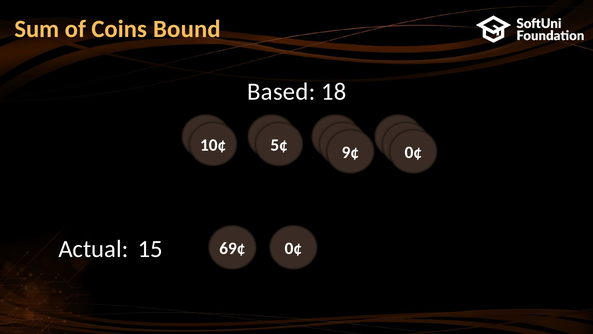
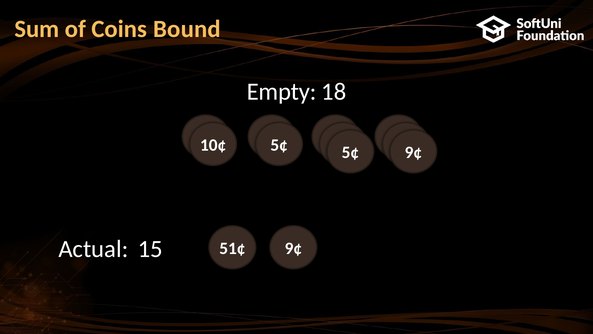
Based: Based -> Empty
9¢ at (350, 152): 9¢ -> 5¢
0¢ at (413, 152): 0¢ -> 9¢
0¢ at (293, 248): 0¢ -> 9¢
69¢: 69¢ -> 51¢
